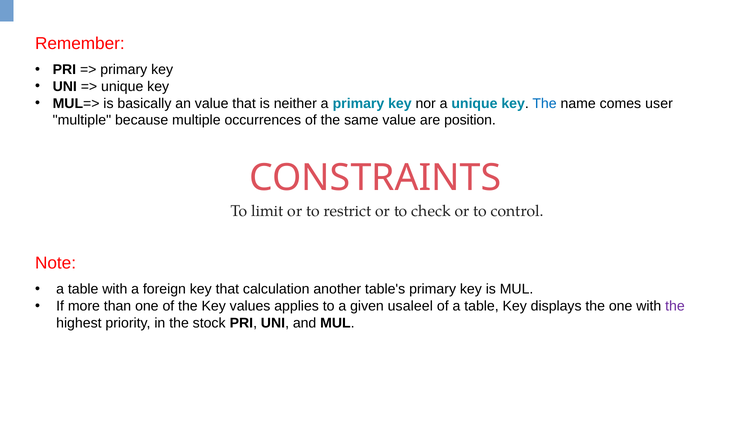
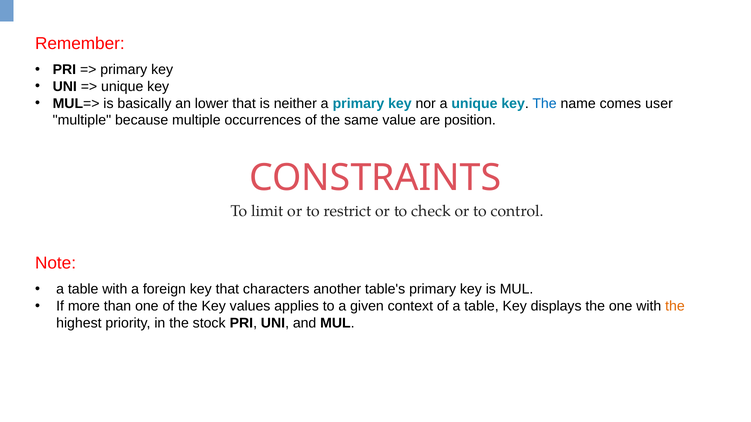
an value: value -> lower
calculation: calculation -> characters
usaleel: usaleel -> context
the at (675, 307) colour: purple -> orange
